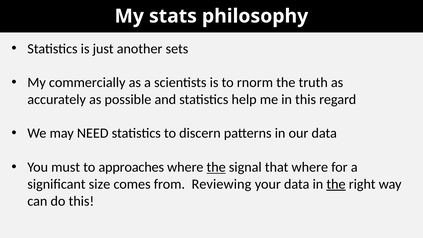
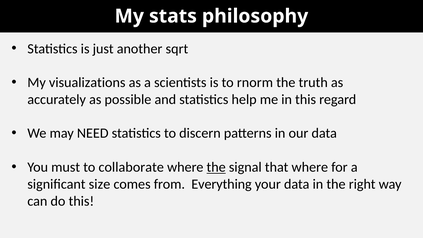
sets: sets -> sqrt
commercially: commercially -> visualizations
approaches: approaches -> collaborate
Reviewing: Reviewing -> Everything
the at (336, 184) underline: present -> none
